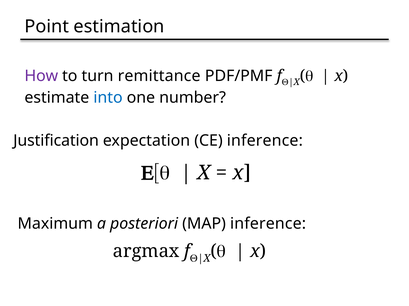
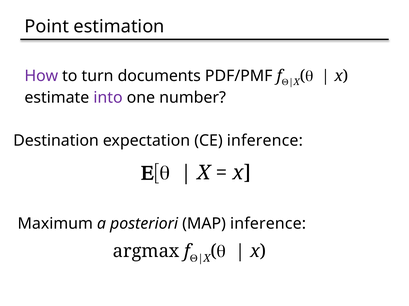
remittance: remittance -> documents
into colour: blue -> purple
Justification: Justification -> Destination
